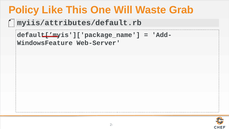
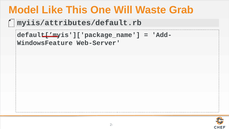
Policy: Policy -> Model
